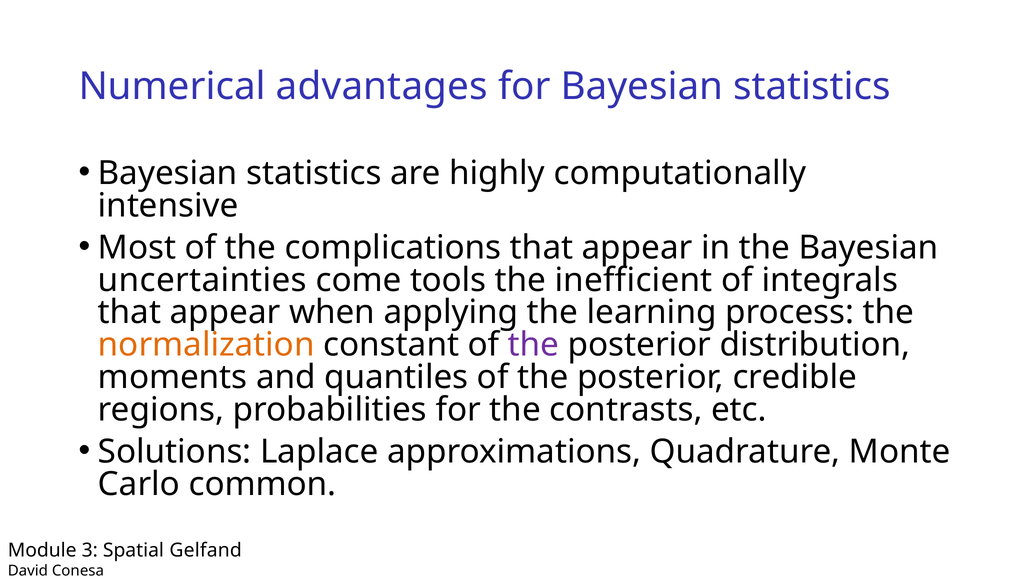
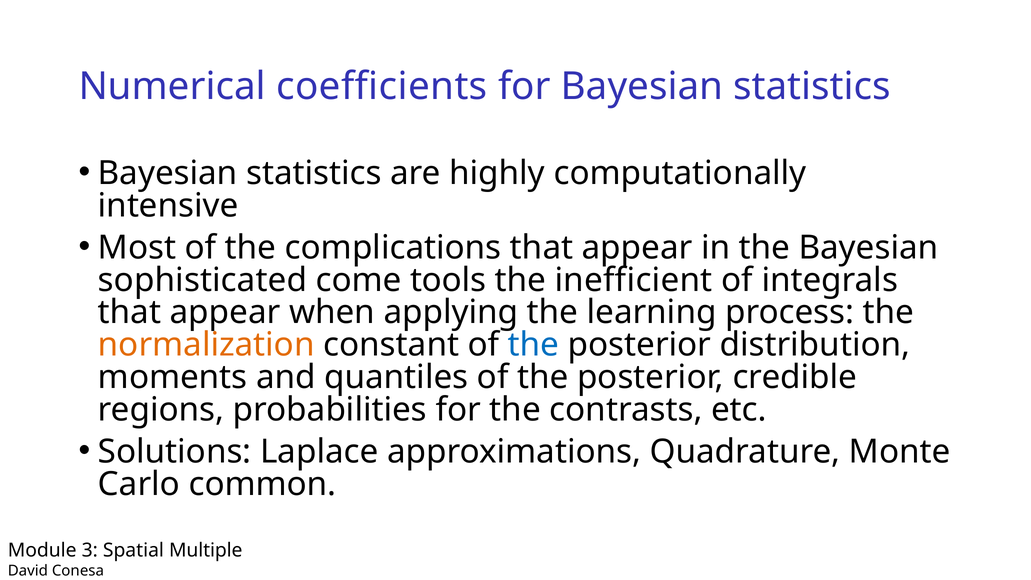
advantages: advantages -> coefficients
uncertainties: uncertainties -> sophisticated
the at (534, 345) colour: purple -> blue
Gelfand: Gelfand -> Multiple
